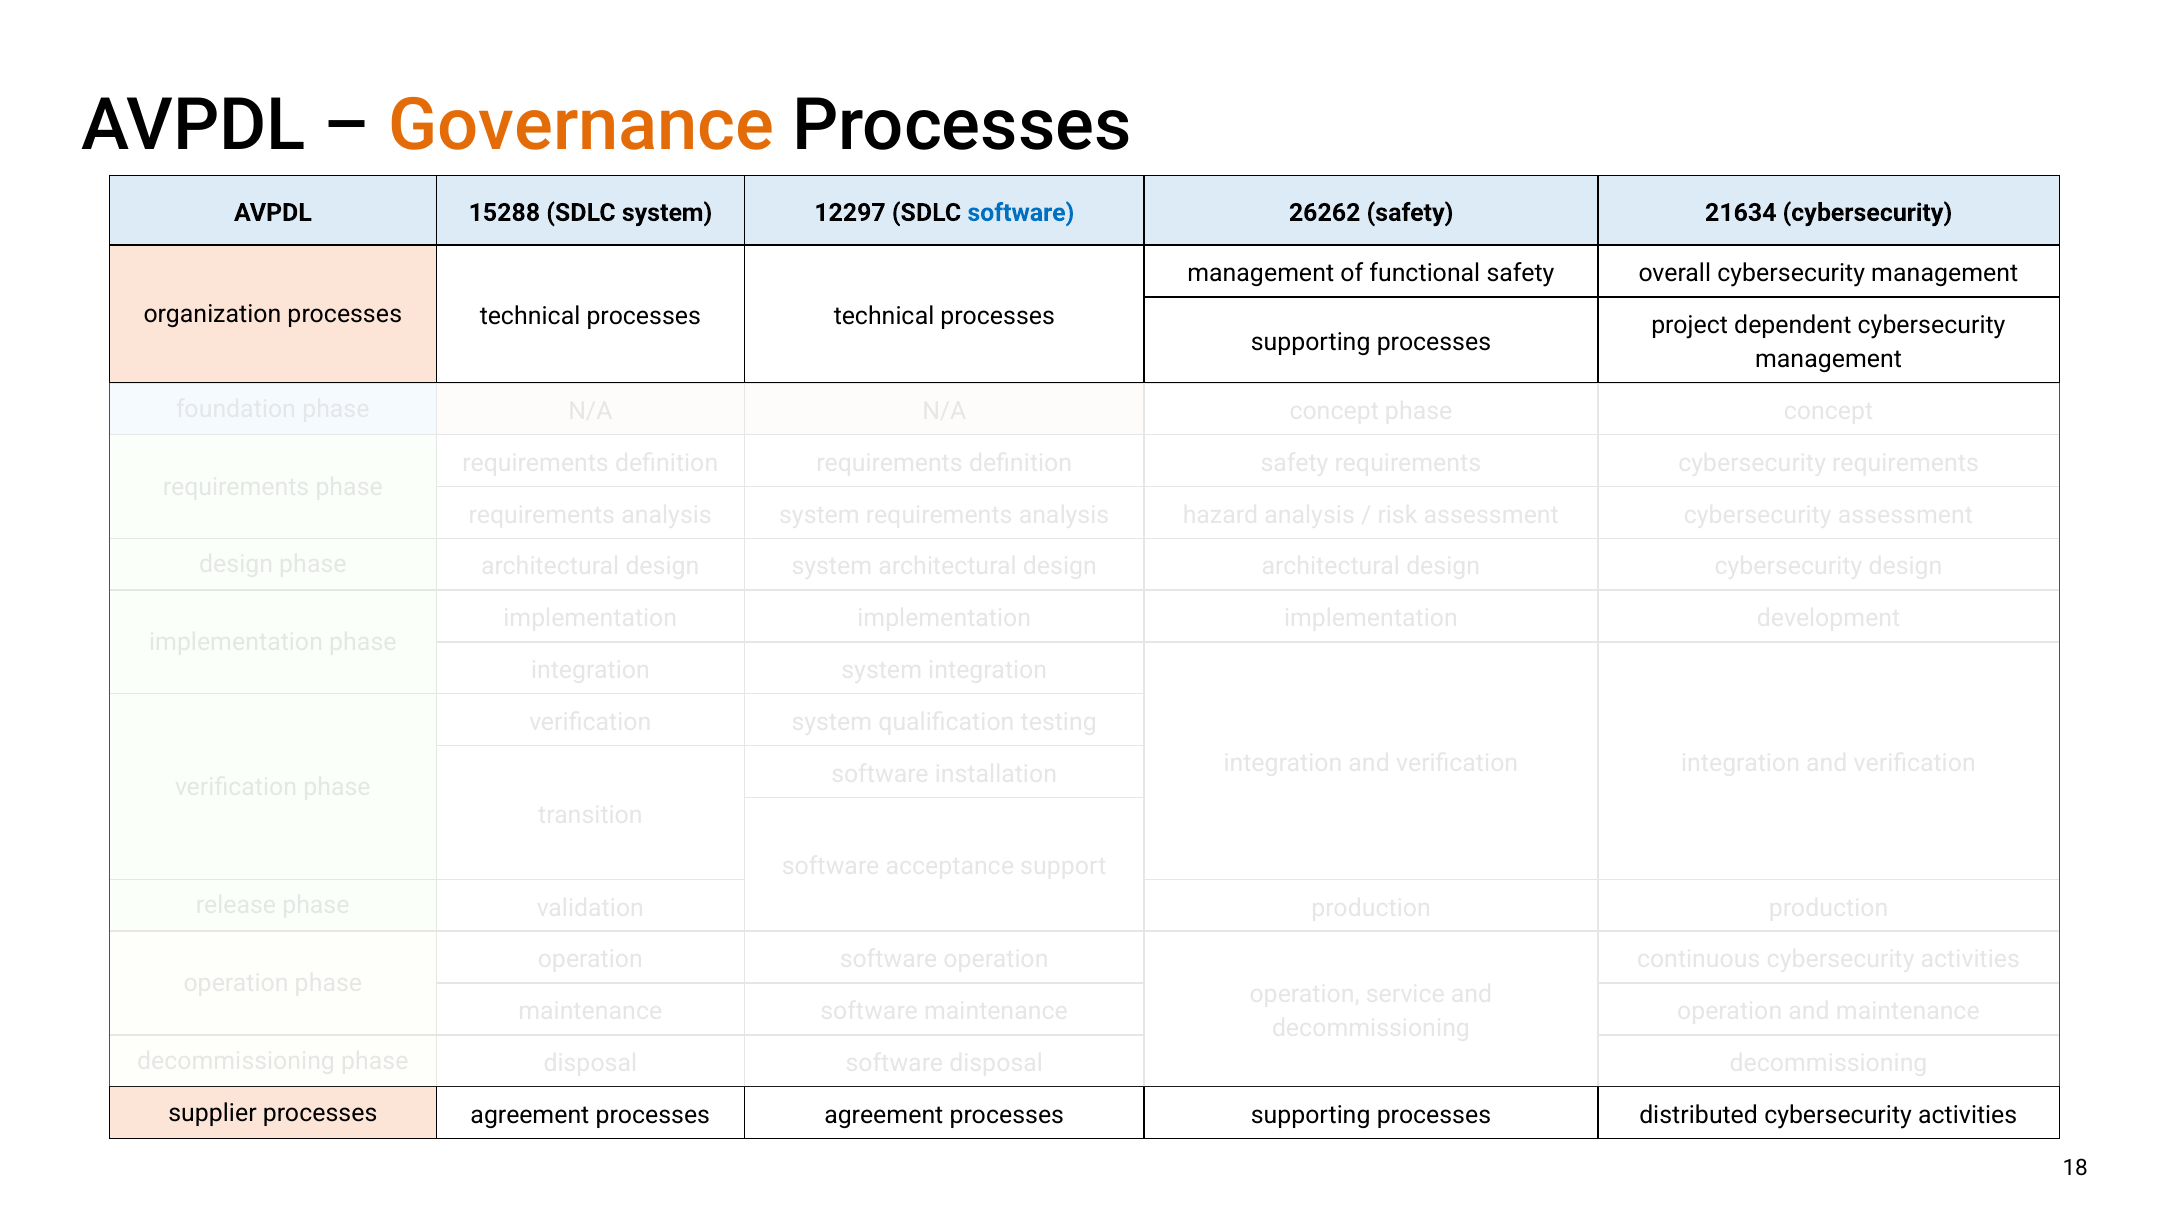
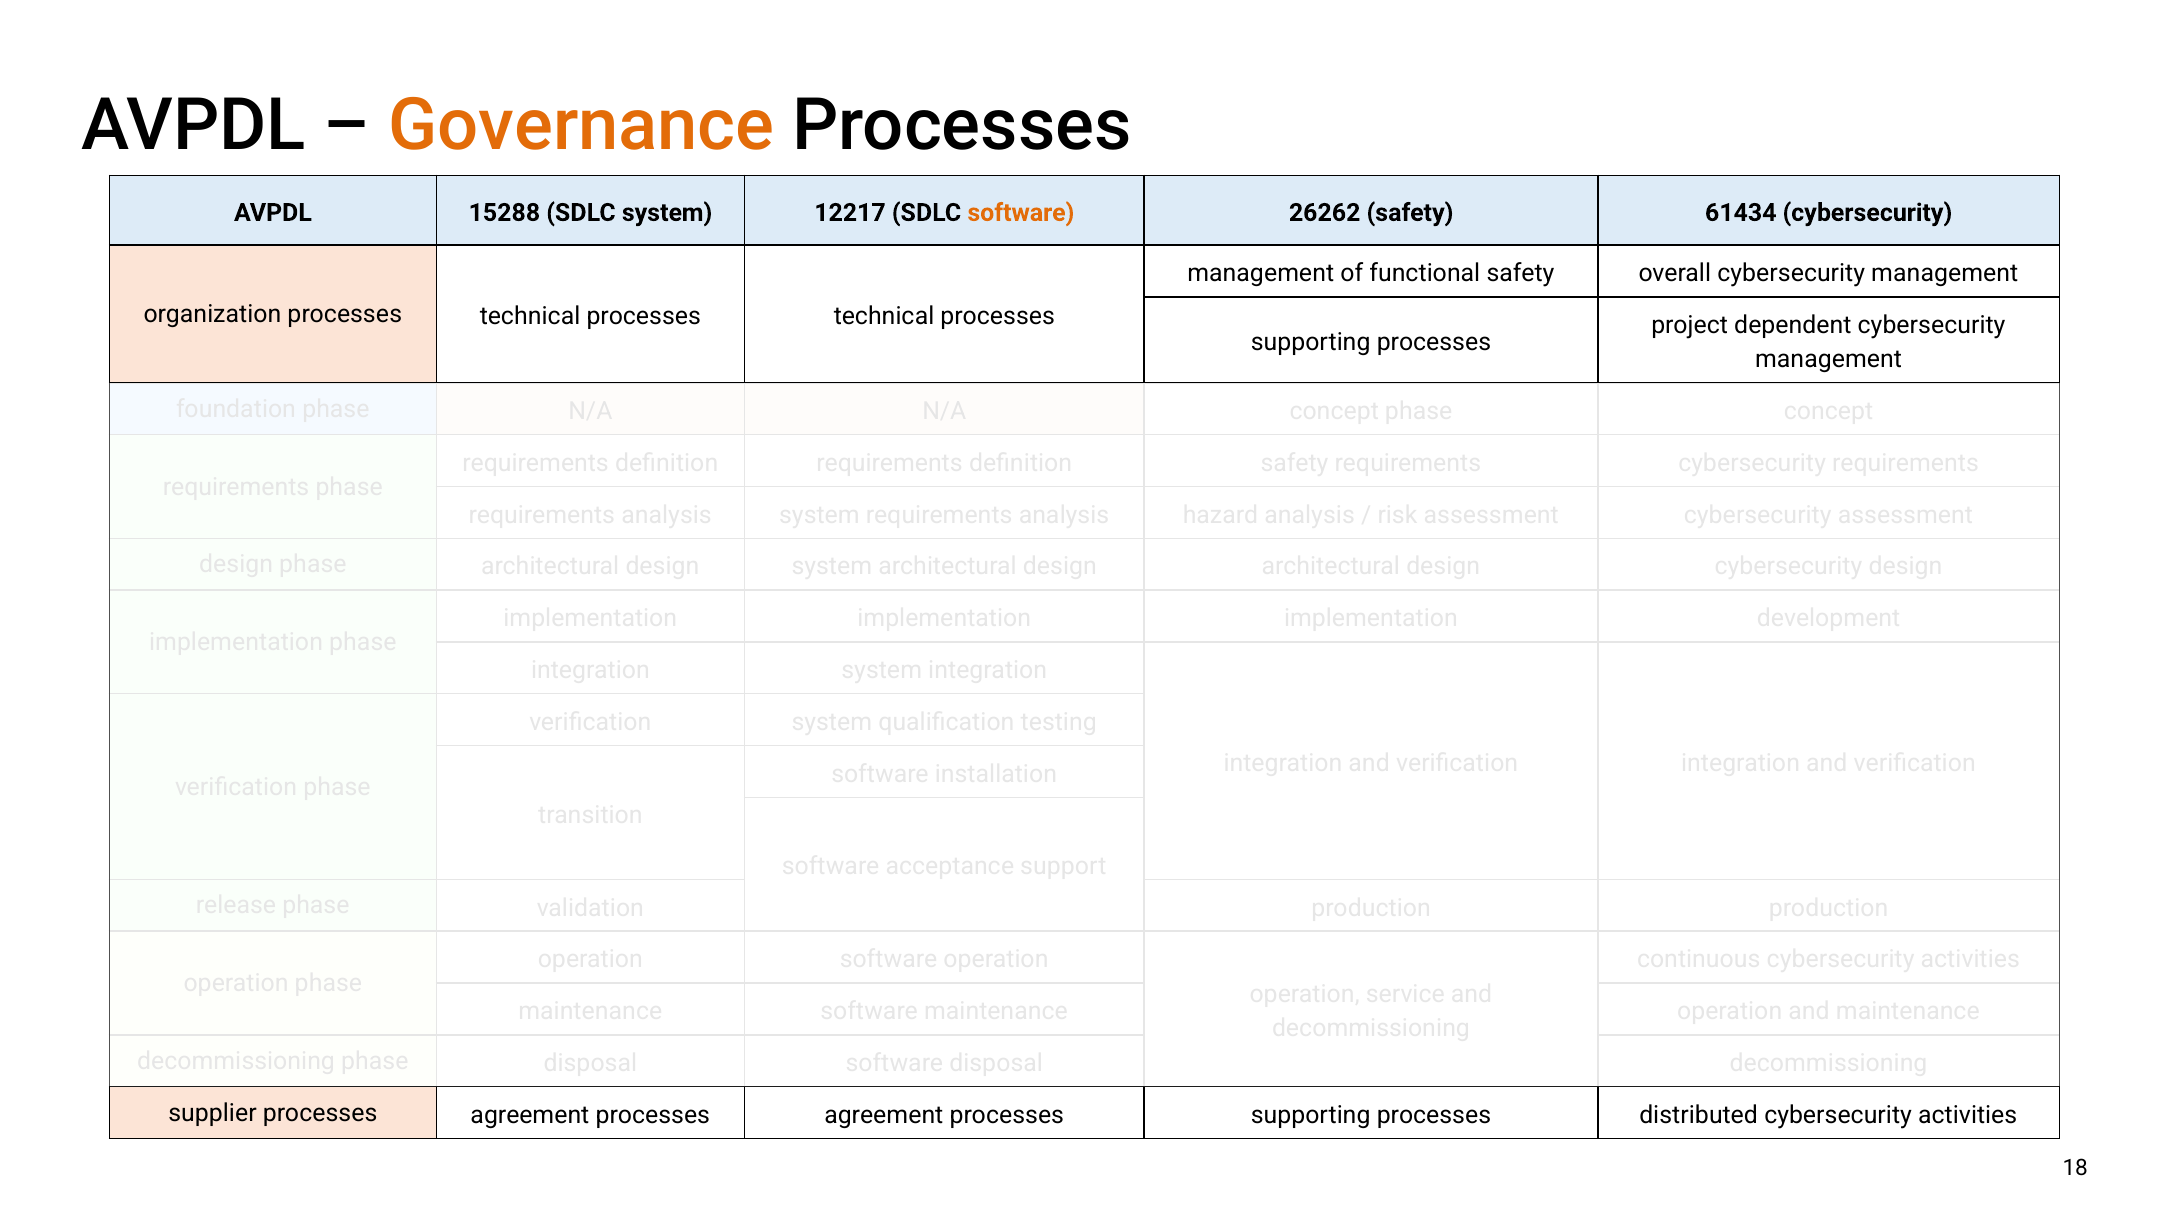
12297: 12297 -> 12217
software at (1021, 213) colour: blue -> orange
21634: 21634 -> 61434
